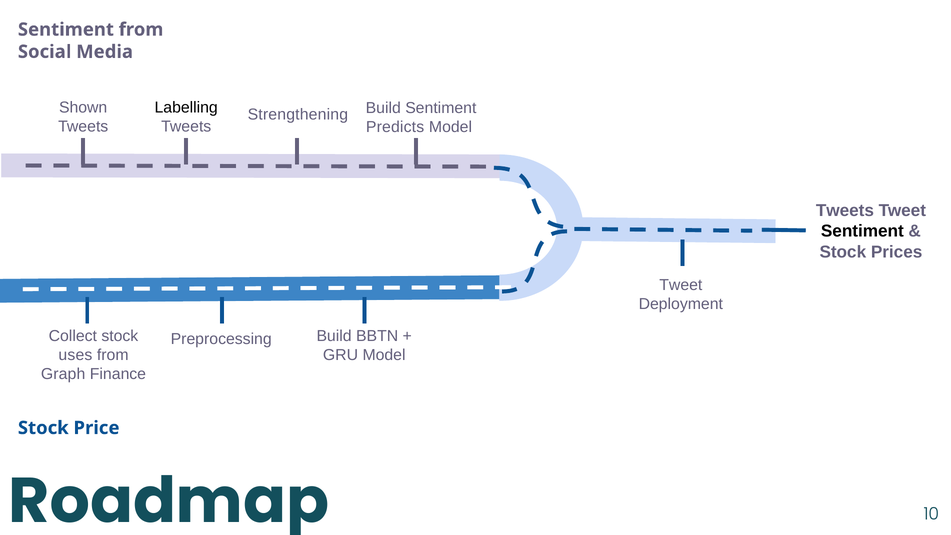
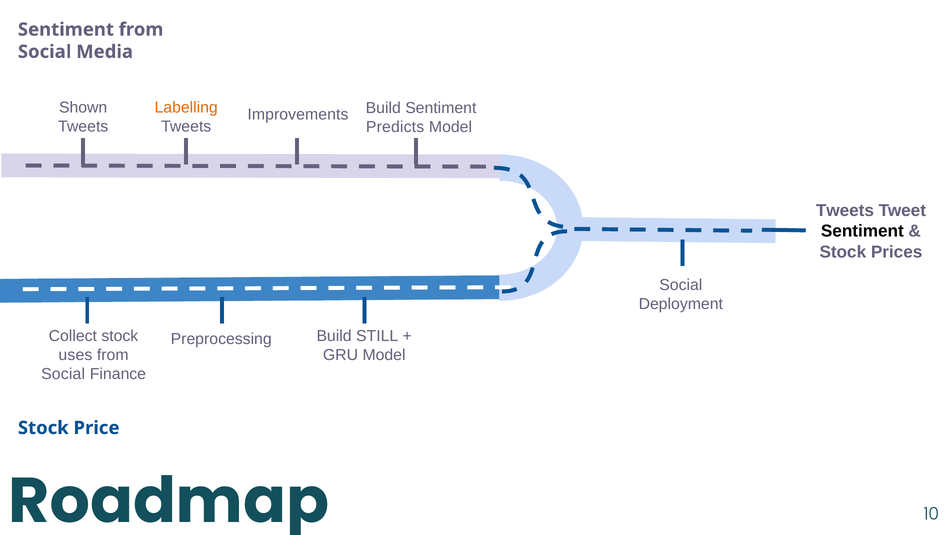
Labelling colour: black -> orange
Strengthening: Strengthening -> Improvements
Tweet at (681, 285): Tweet -> Social
BBTN: BBTN -> STILL
Graph at (63, 374): Graph -> Social
